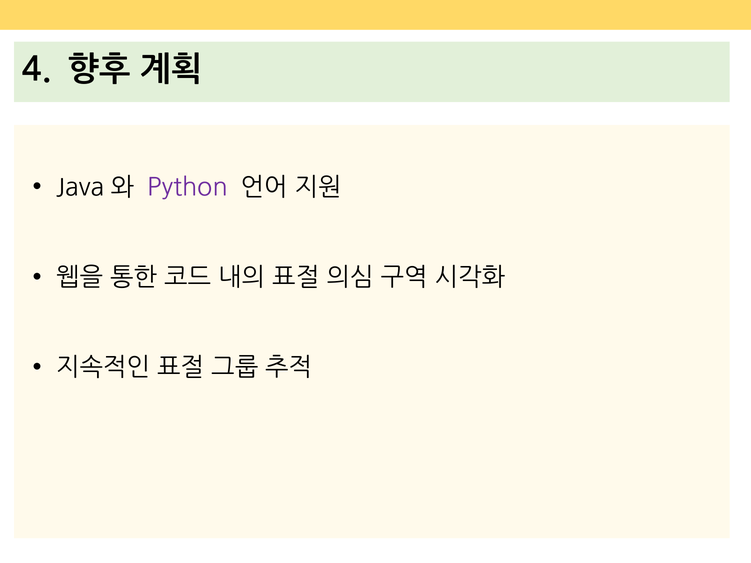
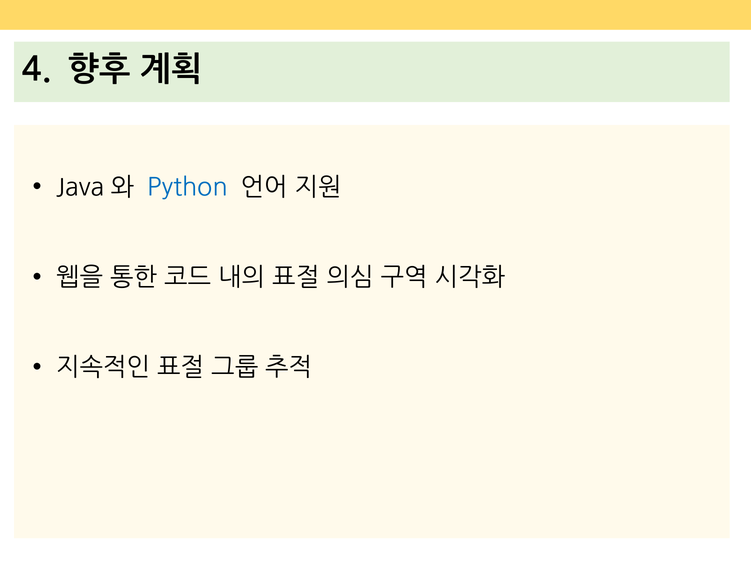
Python colour: purple -> blue
